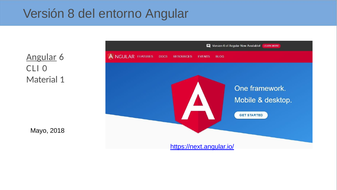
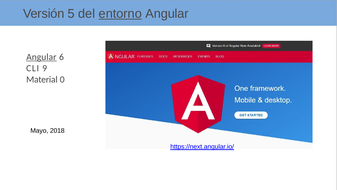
8: 8 -> 5
entorno underline: none -> present
0: 0 -> 9
1: 1 -> 0
